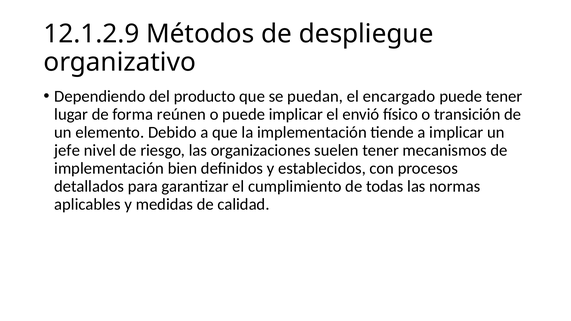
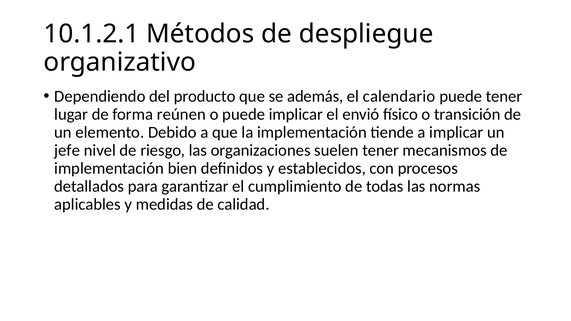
12.1.2.9: 12.1.2.9 -> 10.1.2.1
puedan: puedan -> además
encargado: encargado -> calendario
